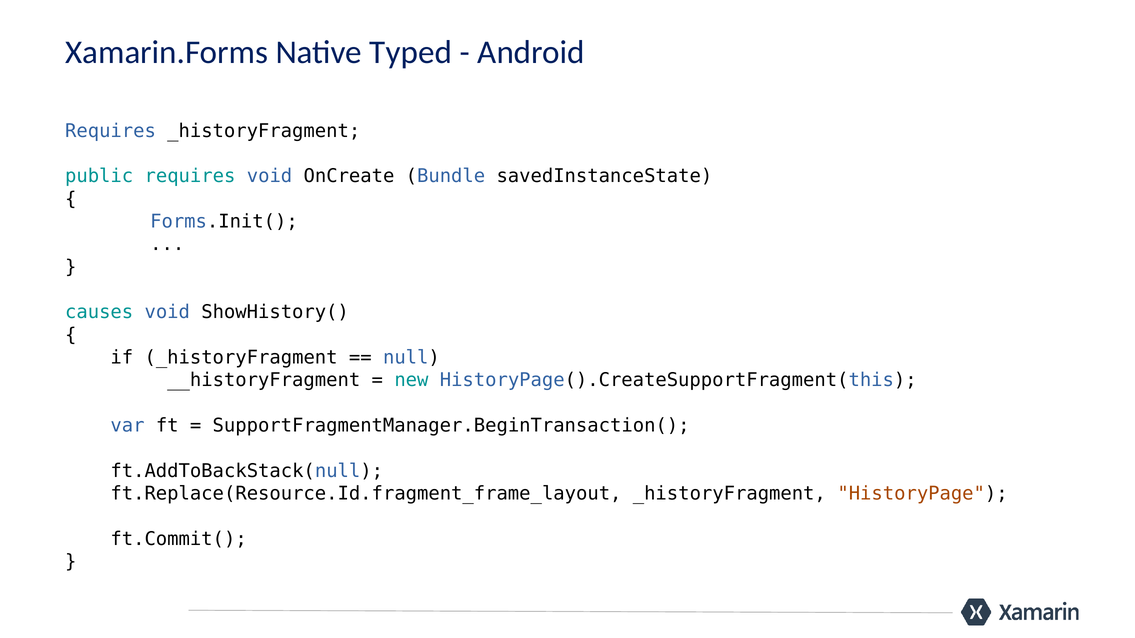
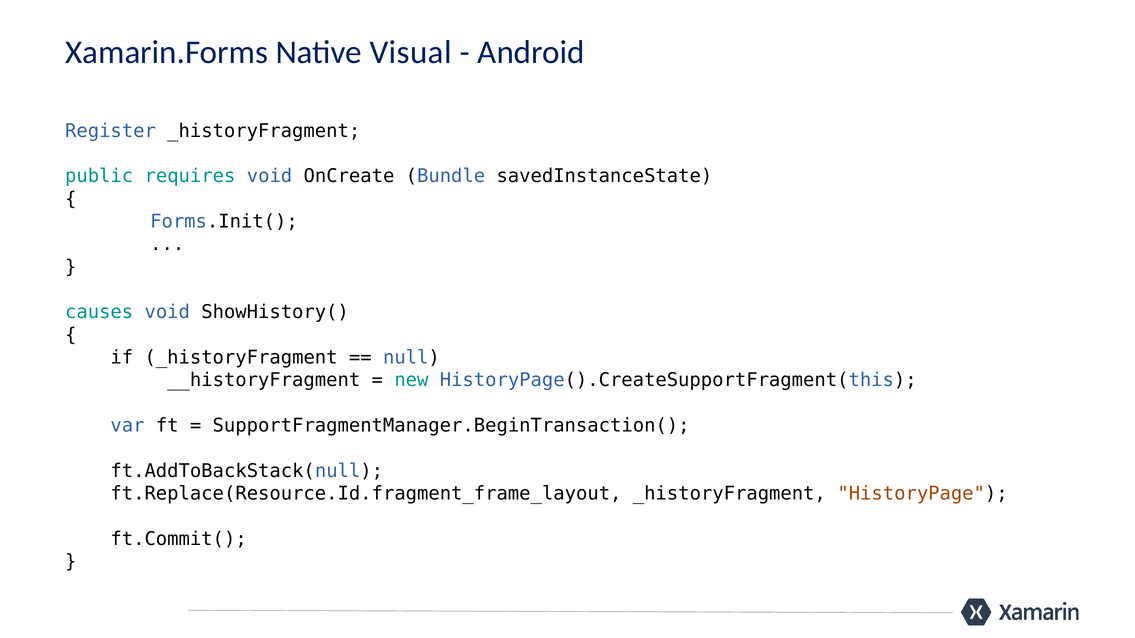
Typed: Typed -> Visual
Requires at (111, 131): Requires -> Register
